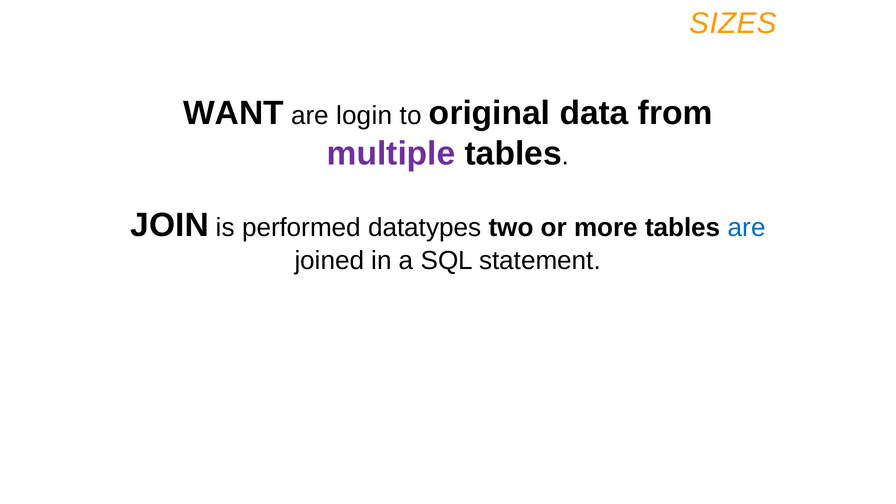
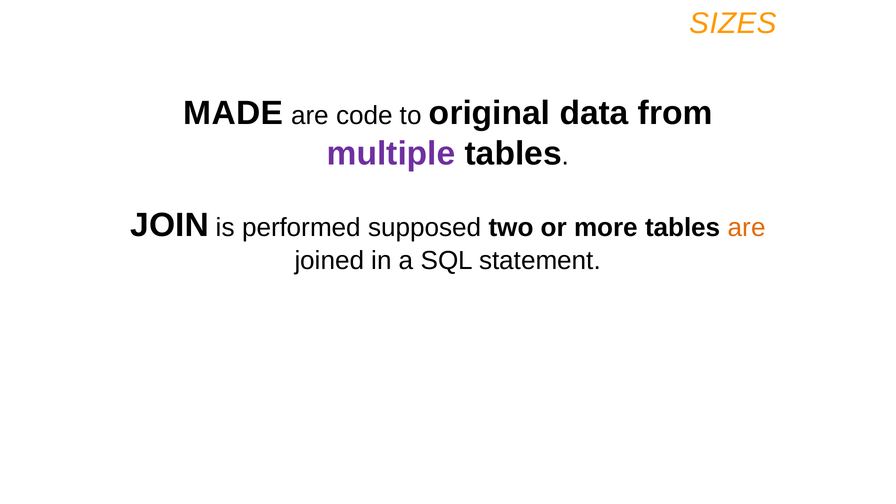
WANT: WANT -> MADE
login: login -> code
datatypes: datatypes -> supposed
are at (747, 228) colour: blue -> orange
